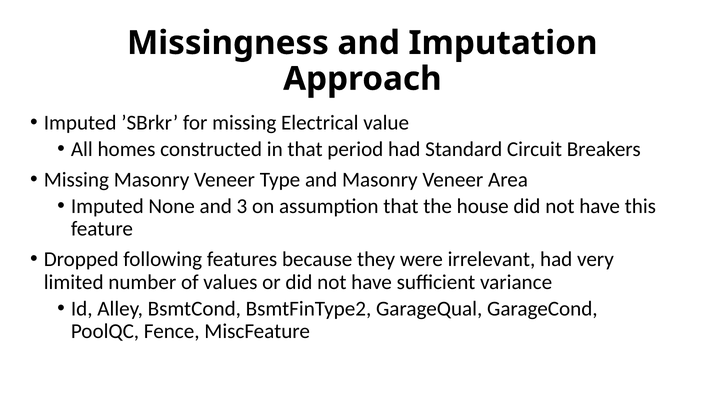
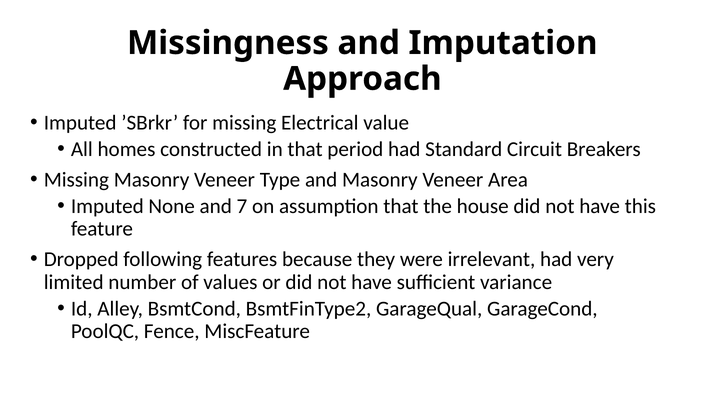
3: 3 -> 7
